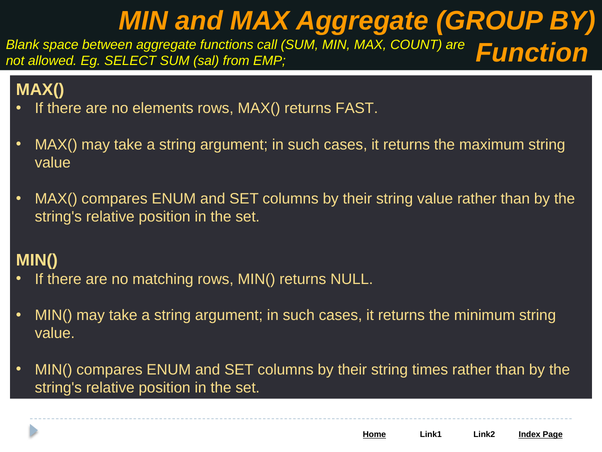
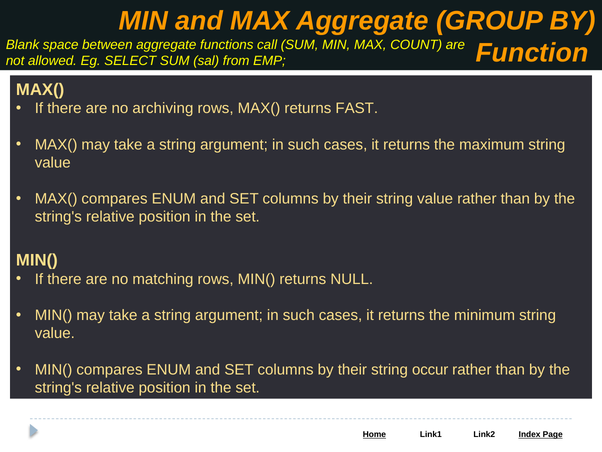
elements: elements -> archiving
times: times -> occur
